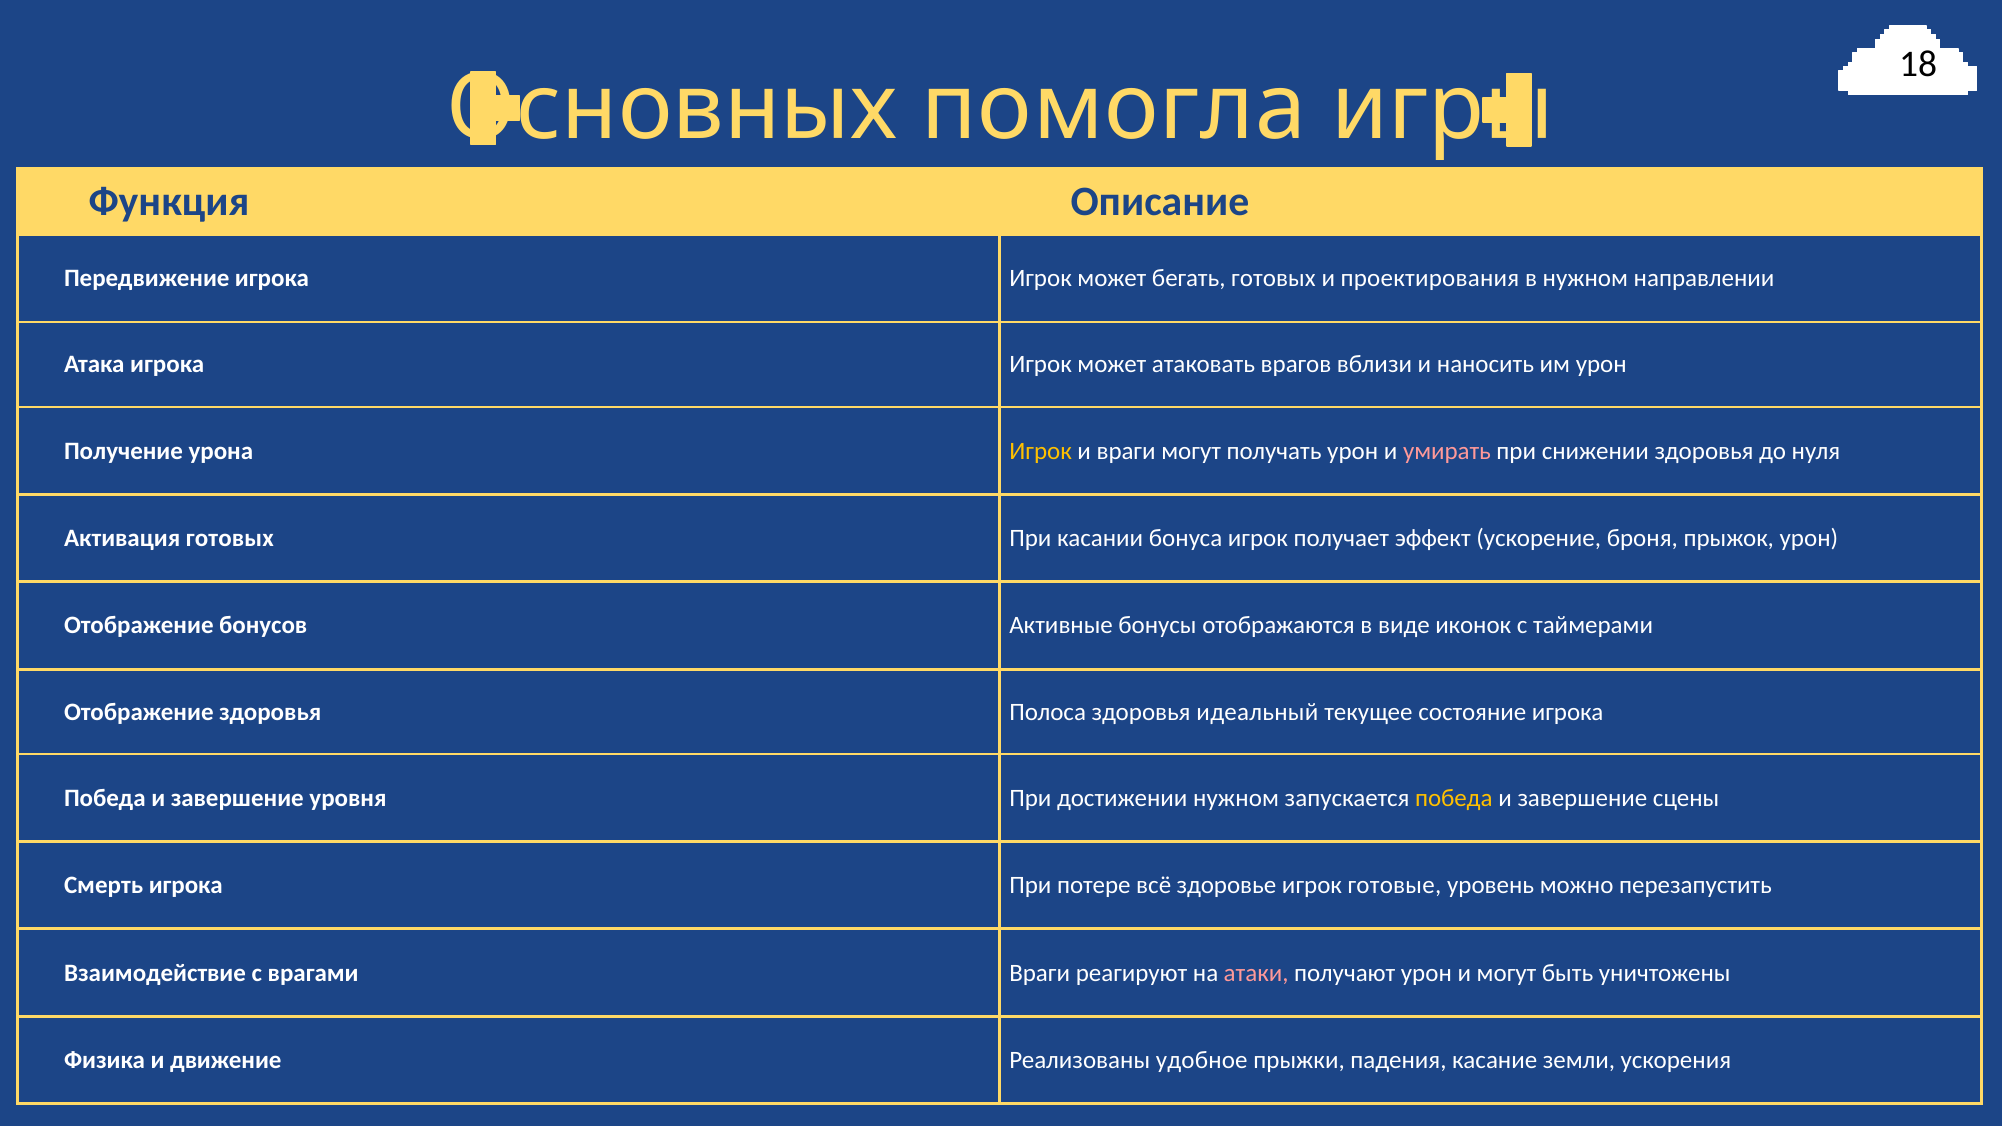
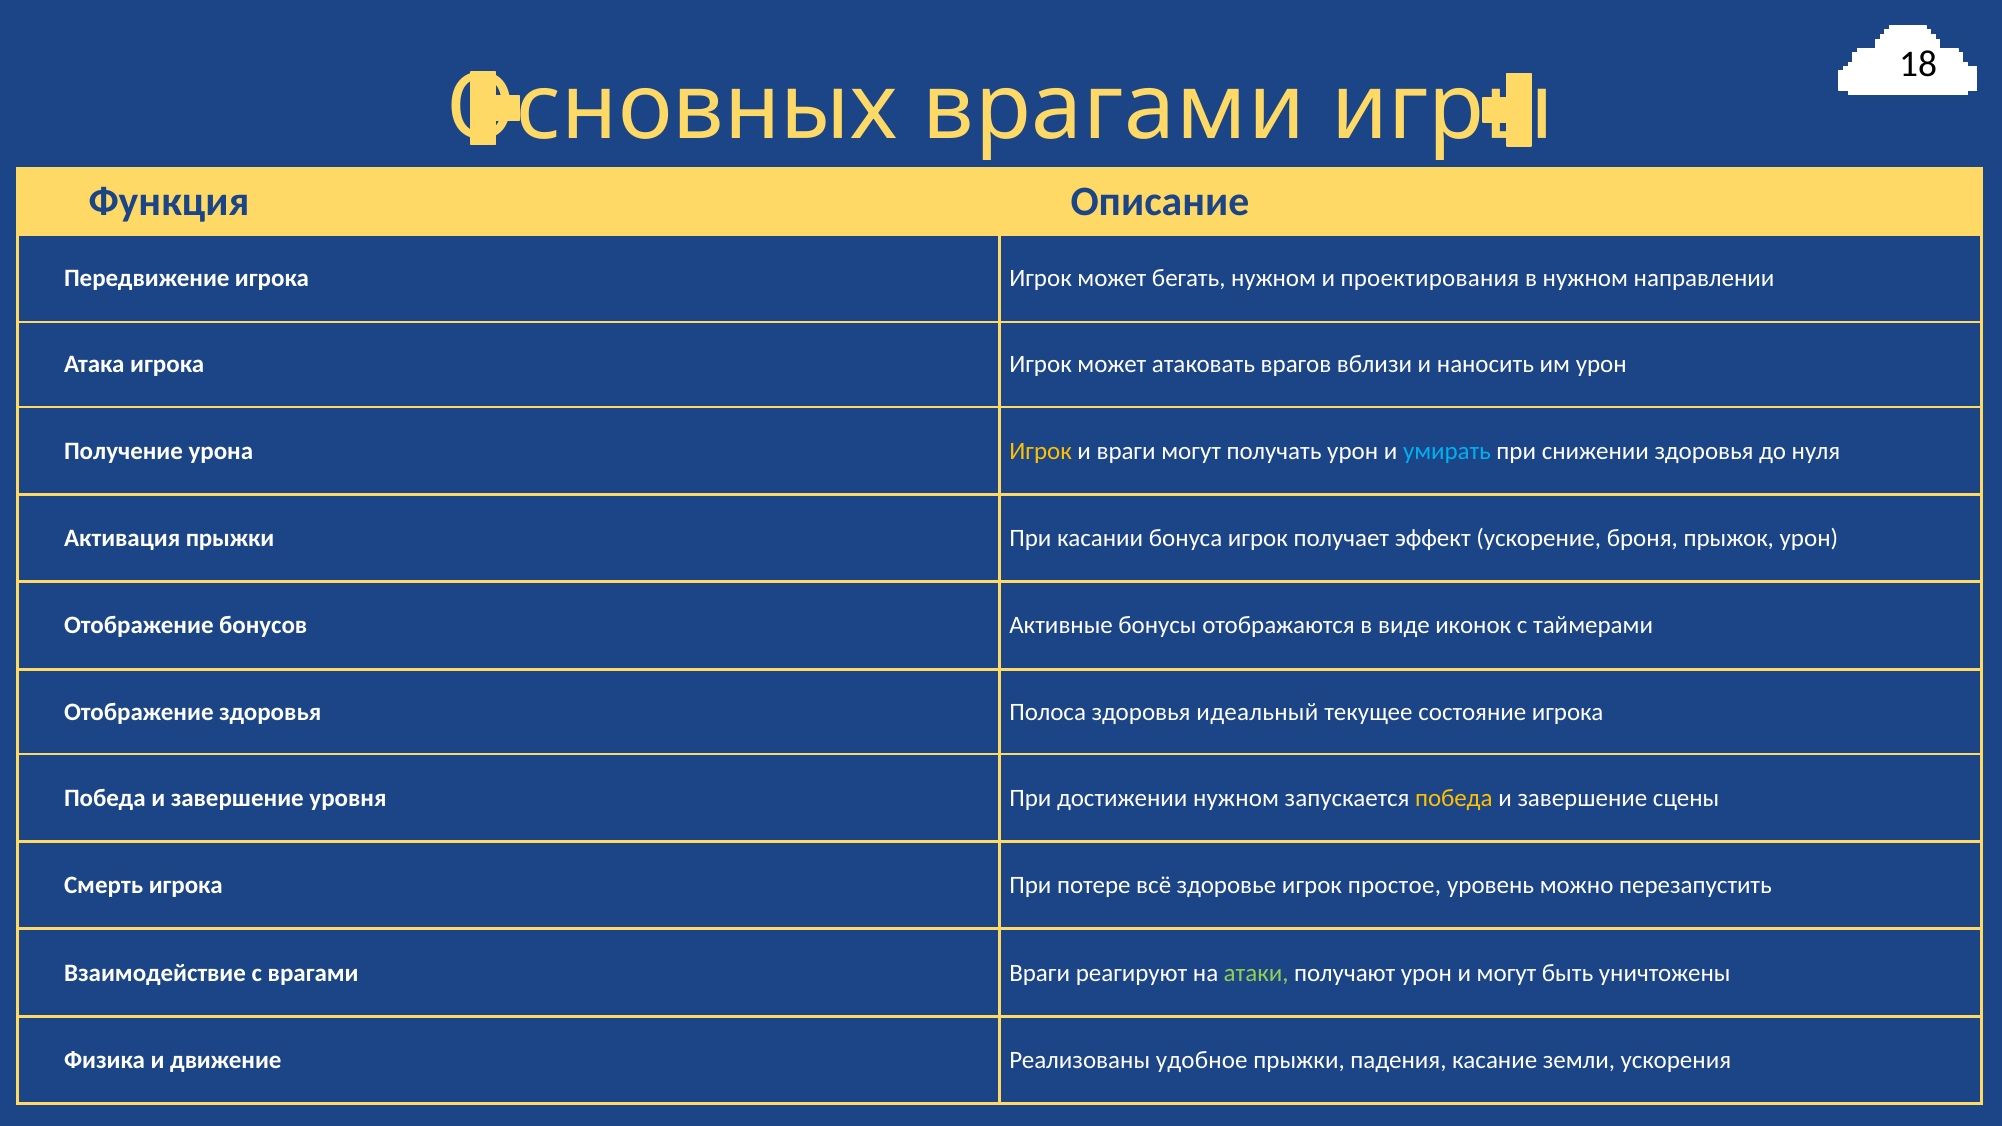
помогла at (1114, 108): помогла -> врагами
бегать готовых: готовых -> нужном
умирать colour: pink -> light blue
готовых at (230, 538): готовых -> прыжки
готовые: готовые -> простое
атаки colour: pink -> light green
